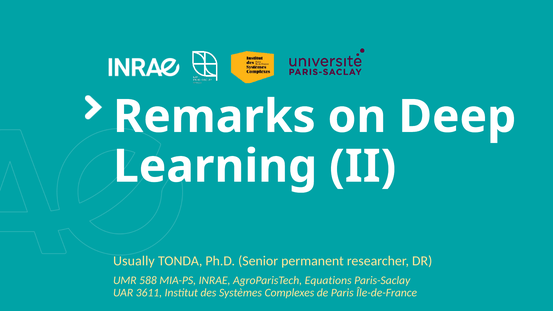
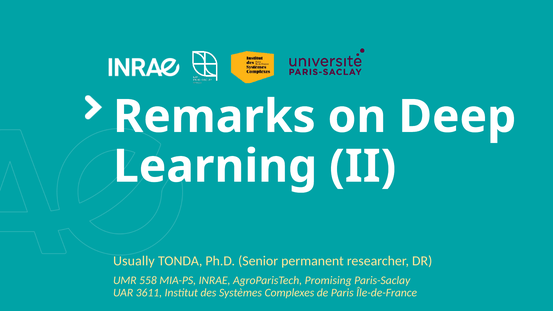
588: 588 -> 558
Equations: Equations -> Promising
